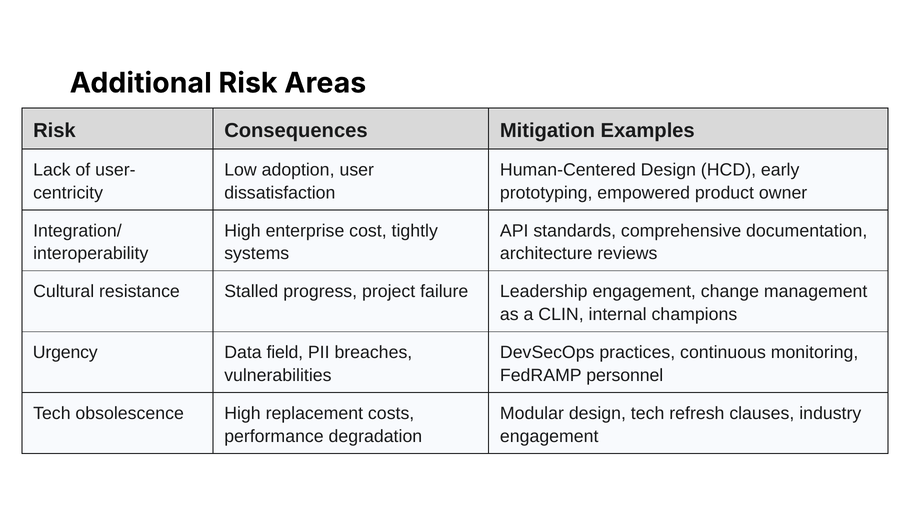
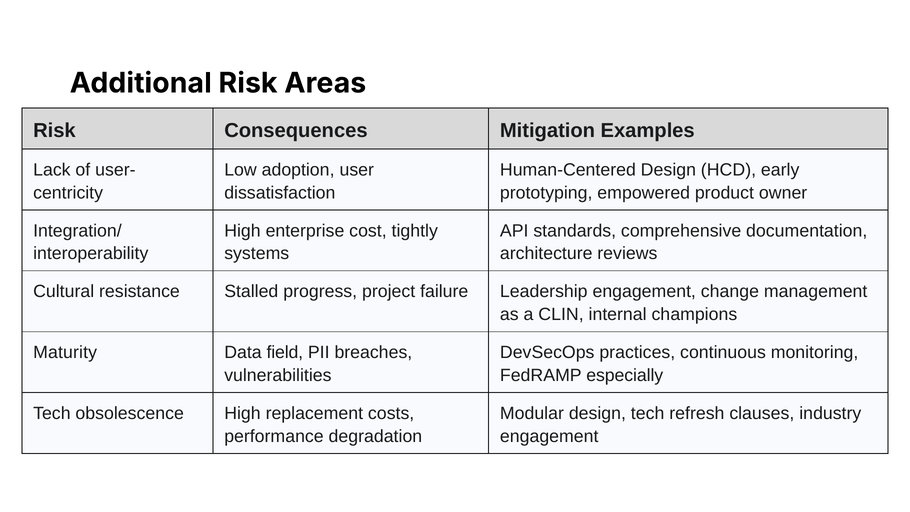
Urgency: Urgency -> Maturity
personnel: personnel -> especially
